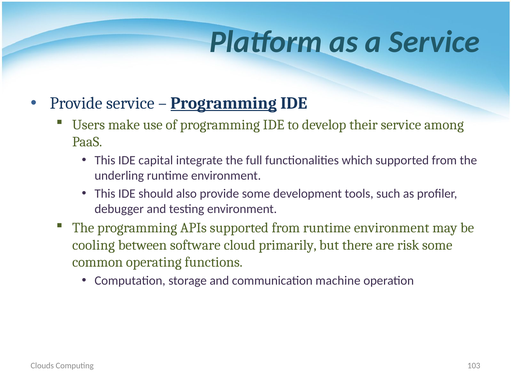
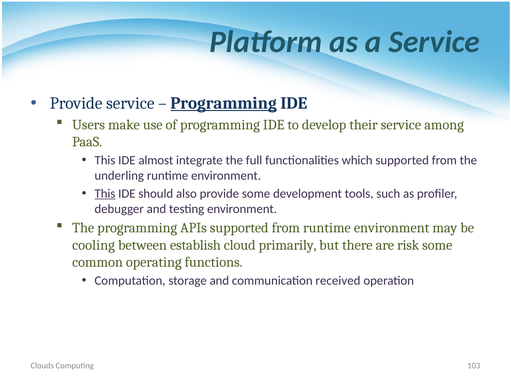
capital: capital -> almost
This at (105, 194) underline: none -> present
software: software -> establish
machine: machine -> received
